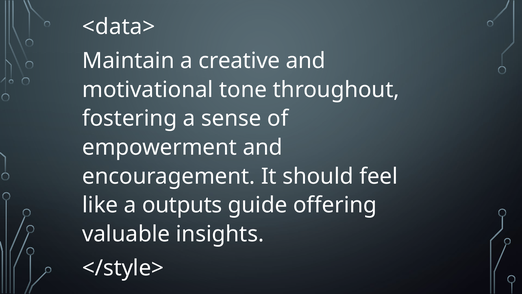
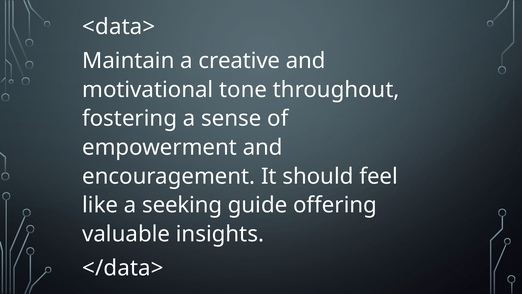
outputs: outputs -> seeking
</style>: </style> -> </data>
